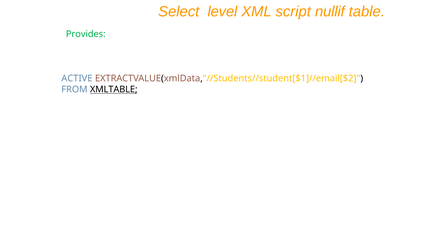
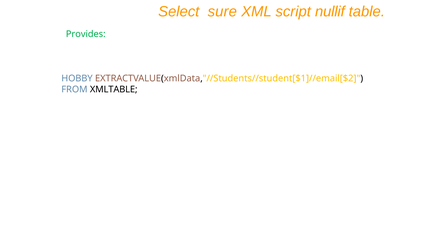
level: level -> sure
ACTIVE: ACTIVE -> HOBBY
XMLTABLE underline: present -> none
